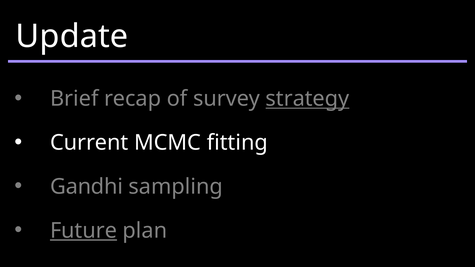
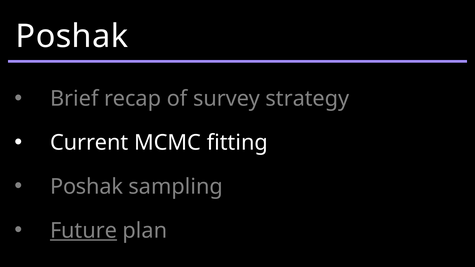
Update at (72, 36): Update -> Poshak
strategy underline: present -> none
Gandhi at (87, 187): Gandhi -> Poshak
